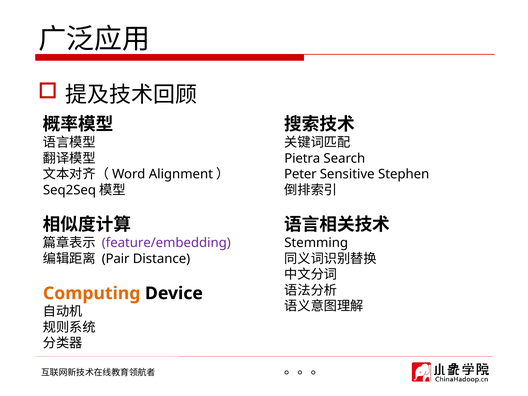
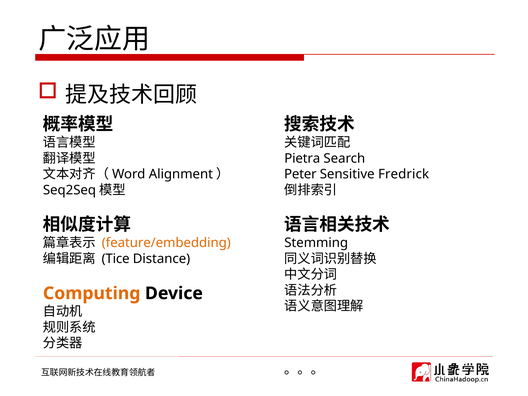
Stephen: Stephen -> Fredrick
feature/embedding colour: purple -> orange
Pair: Pair -> Tice
